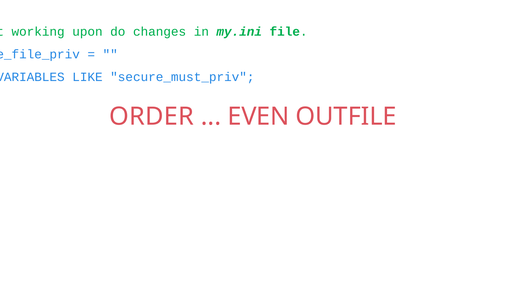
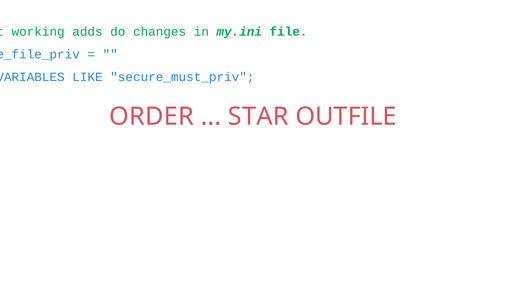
upon: upon -> adds
EVEN: EVEN -> STAR
